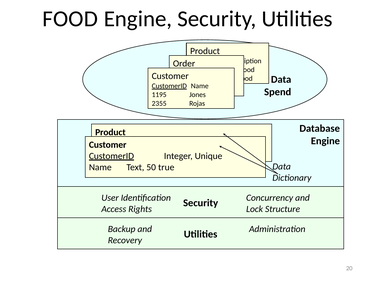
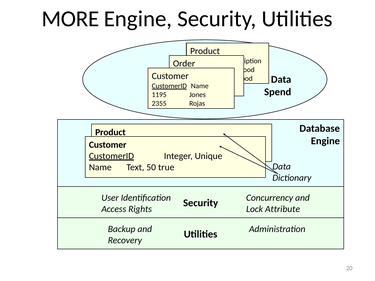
FOOD at (70, 19): FOOD -> MORE
Structure: Structure -> Attribute
